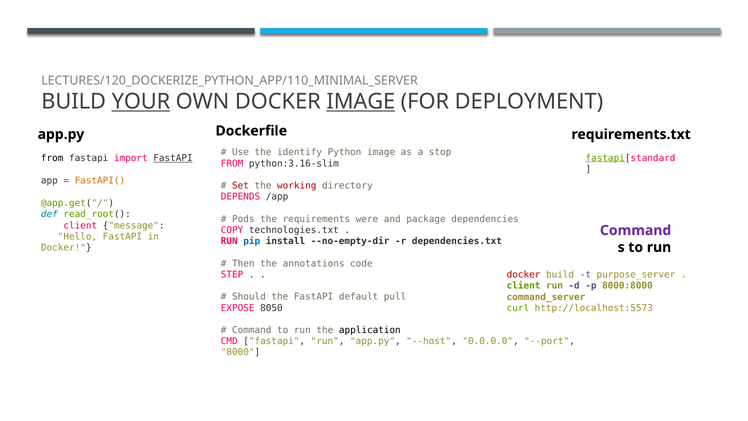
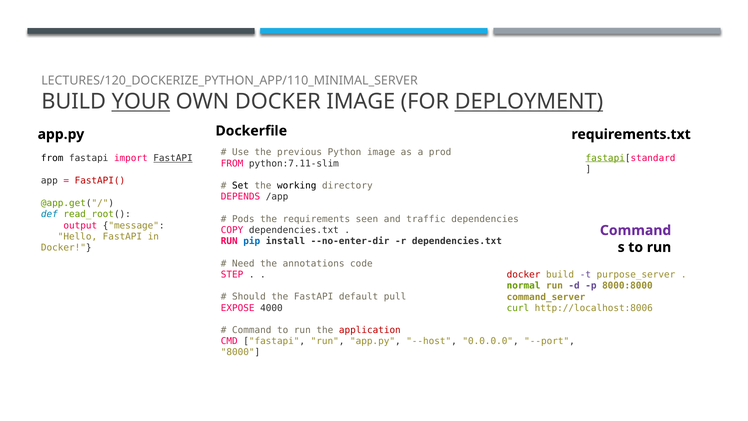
IMAGE at (361, 102) underline: present -> none
DEPLOYMENT underline: none -> present
identify: identify -> previous
stop: stop -> prod
python:3.16-slim: python:3.16-slim -> python:7.11-slim
FastAPI( colour: orange -> red
Set colour: red -> black
working colour: red -> black
were: were -> seen
package: package -> traffic
client at (80, 225): client -> output
COPY technologies.txt: technologies.txt -> dependencies.txt
--no-empty-dir: --no-empty-dir -> --no-enter-dir
Then: Then -> Need
client at (524, 286): client -> normal
8050: 8050 -> 4000
http://localhost:5573: http://localhost:5573 -> http://localhost:8006
application colour: black -> red
